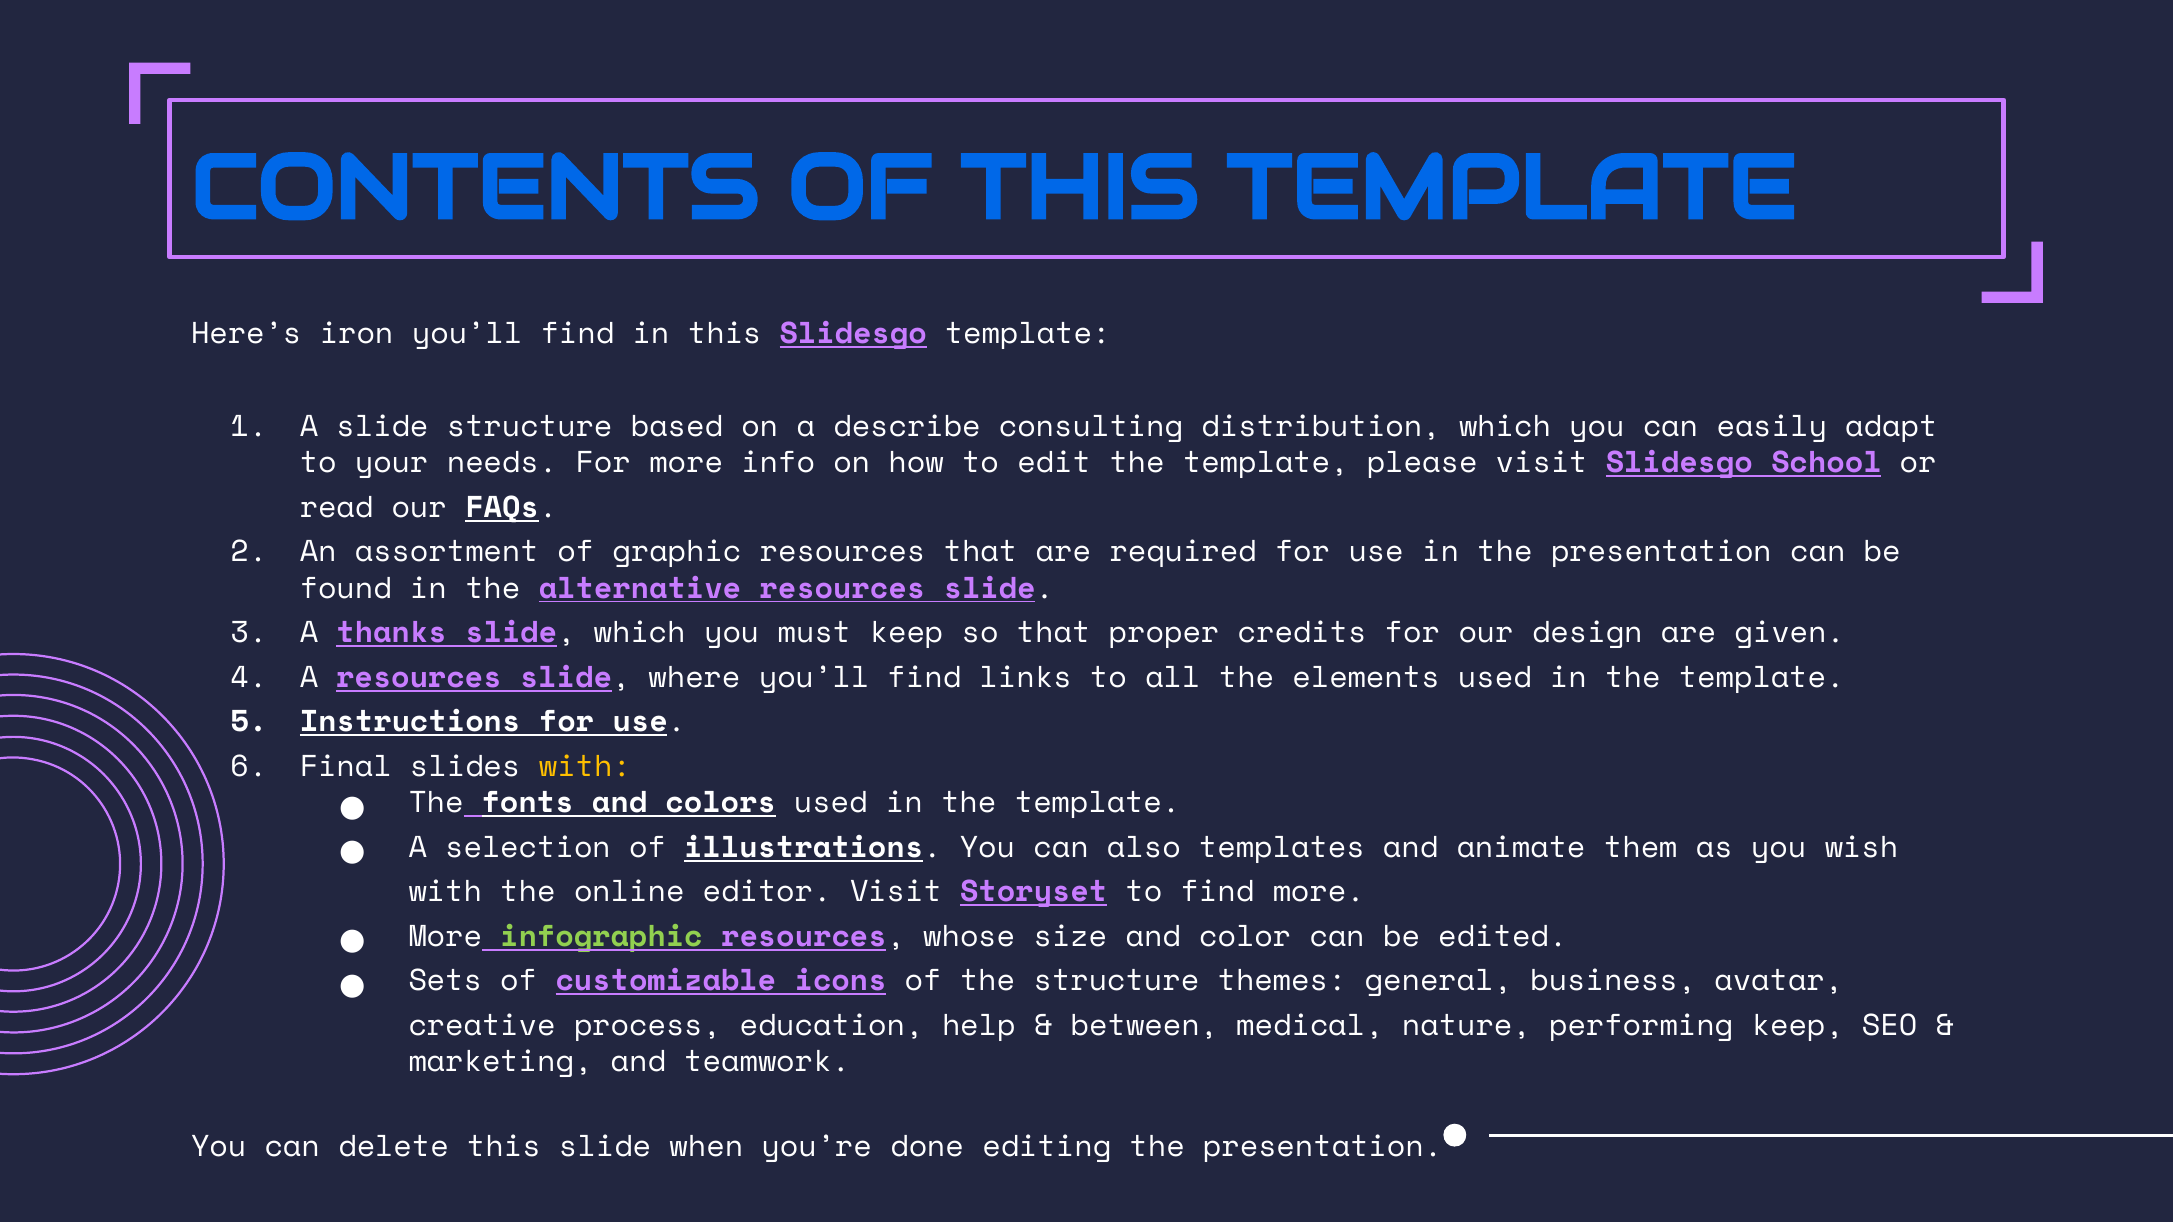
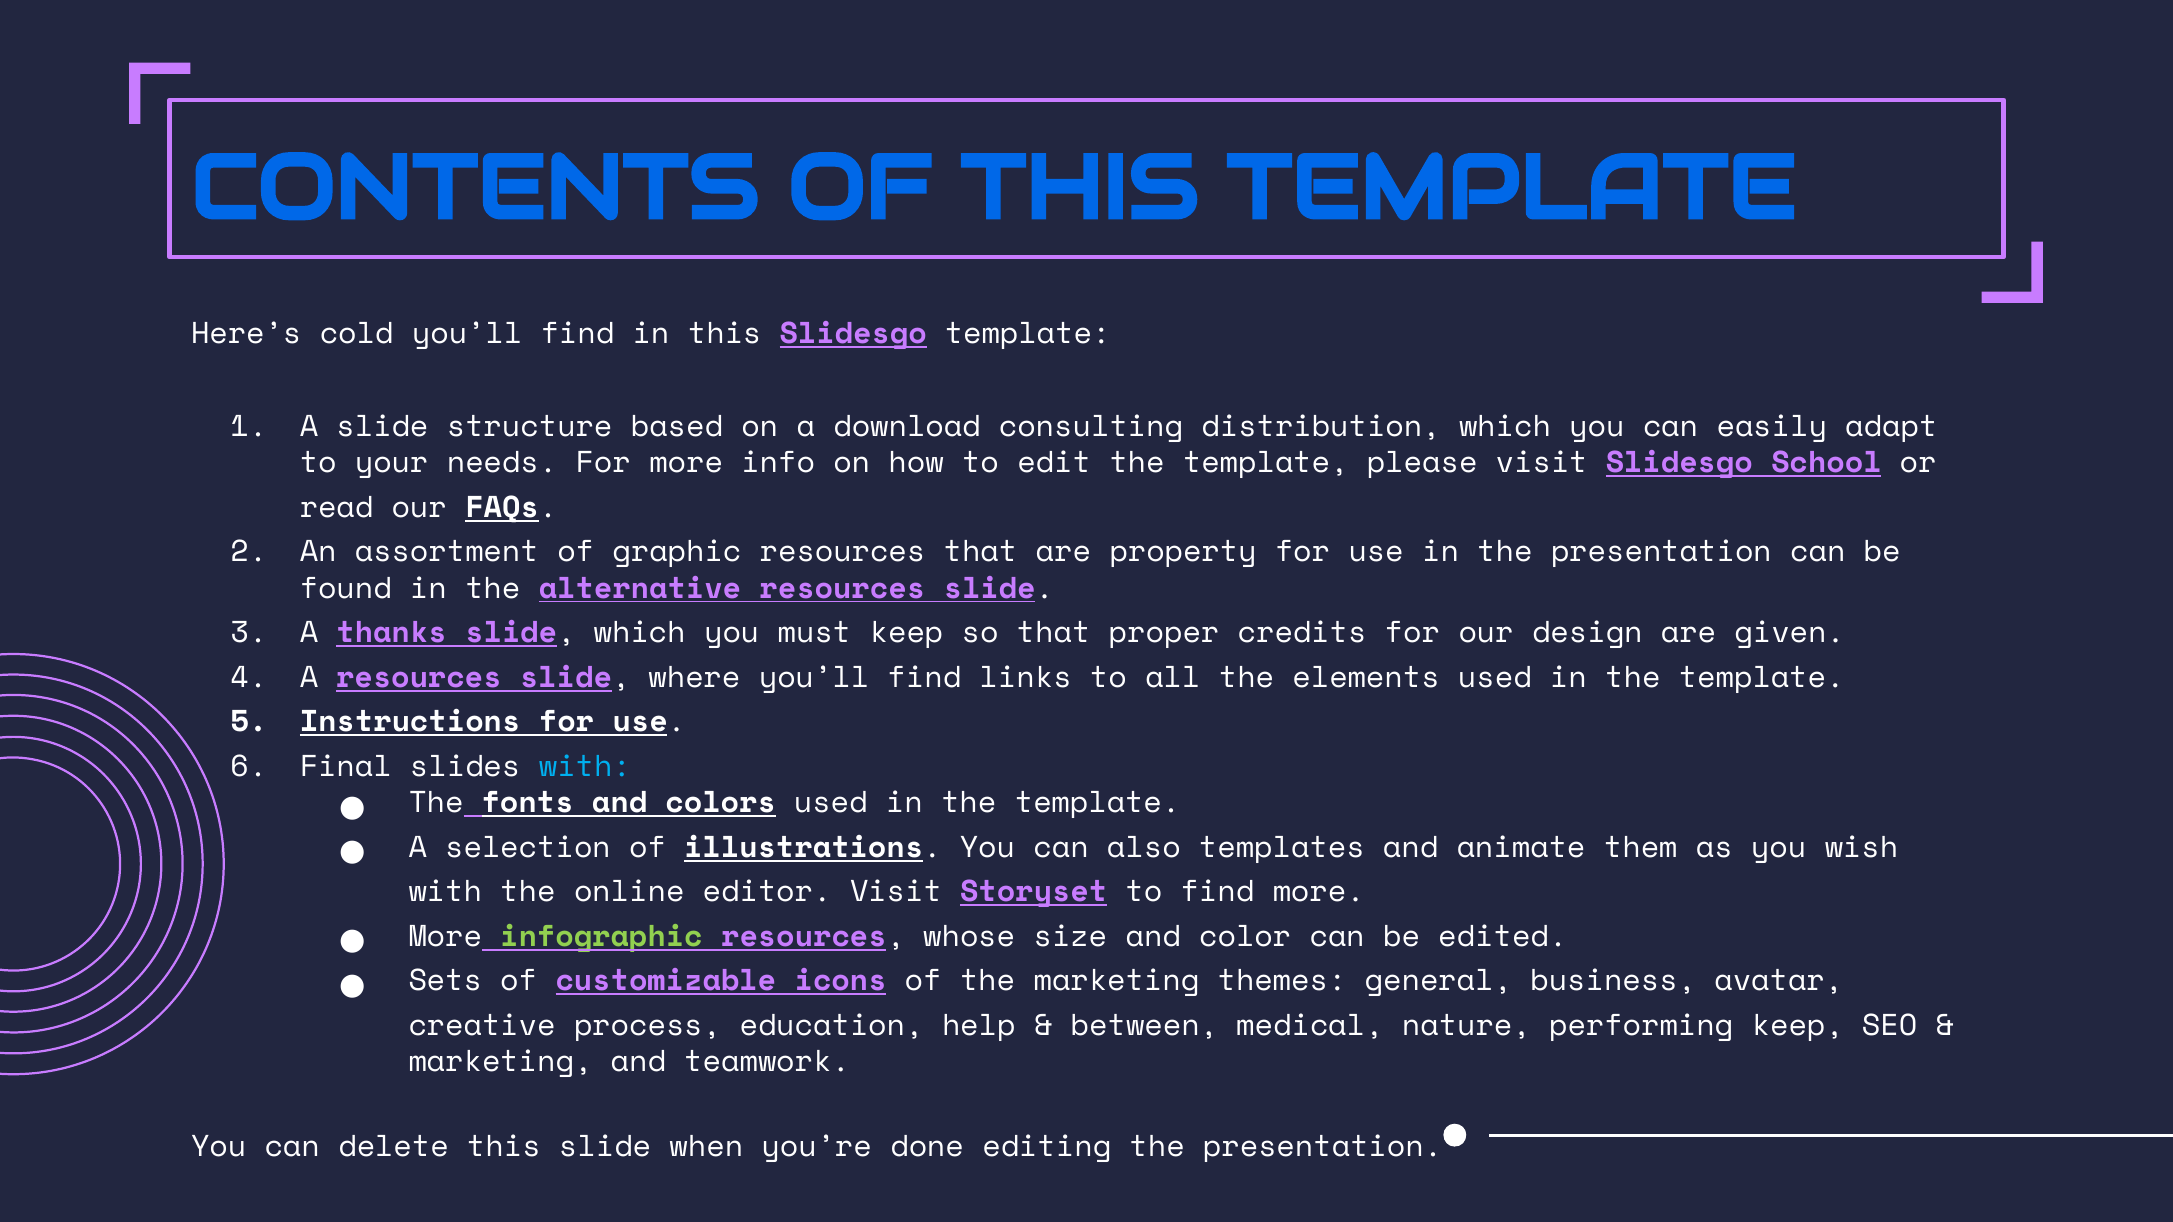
iron: iron -> cold
describe: describe -> download
required: required -> property
with at (585, 767) colour: yellow -> light blue
the structure: structure -> marketing
